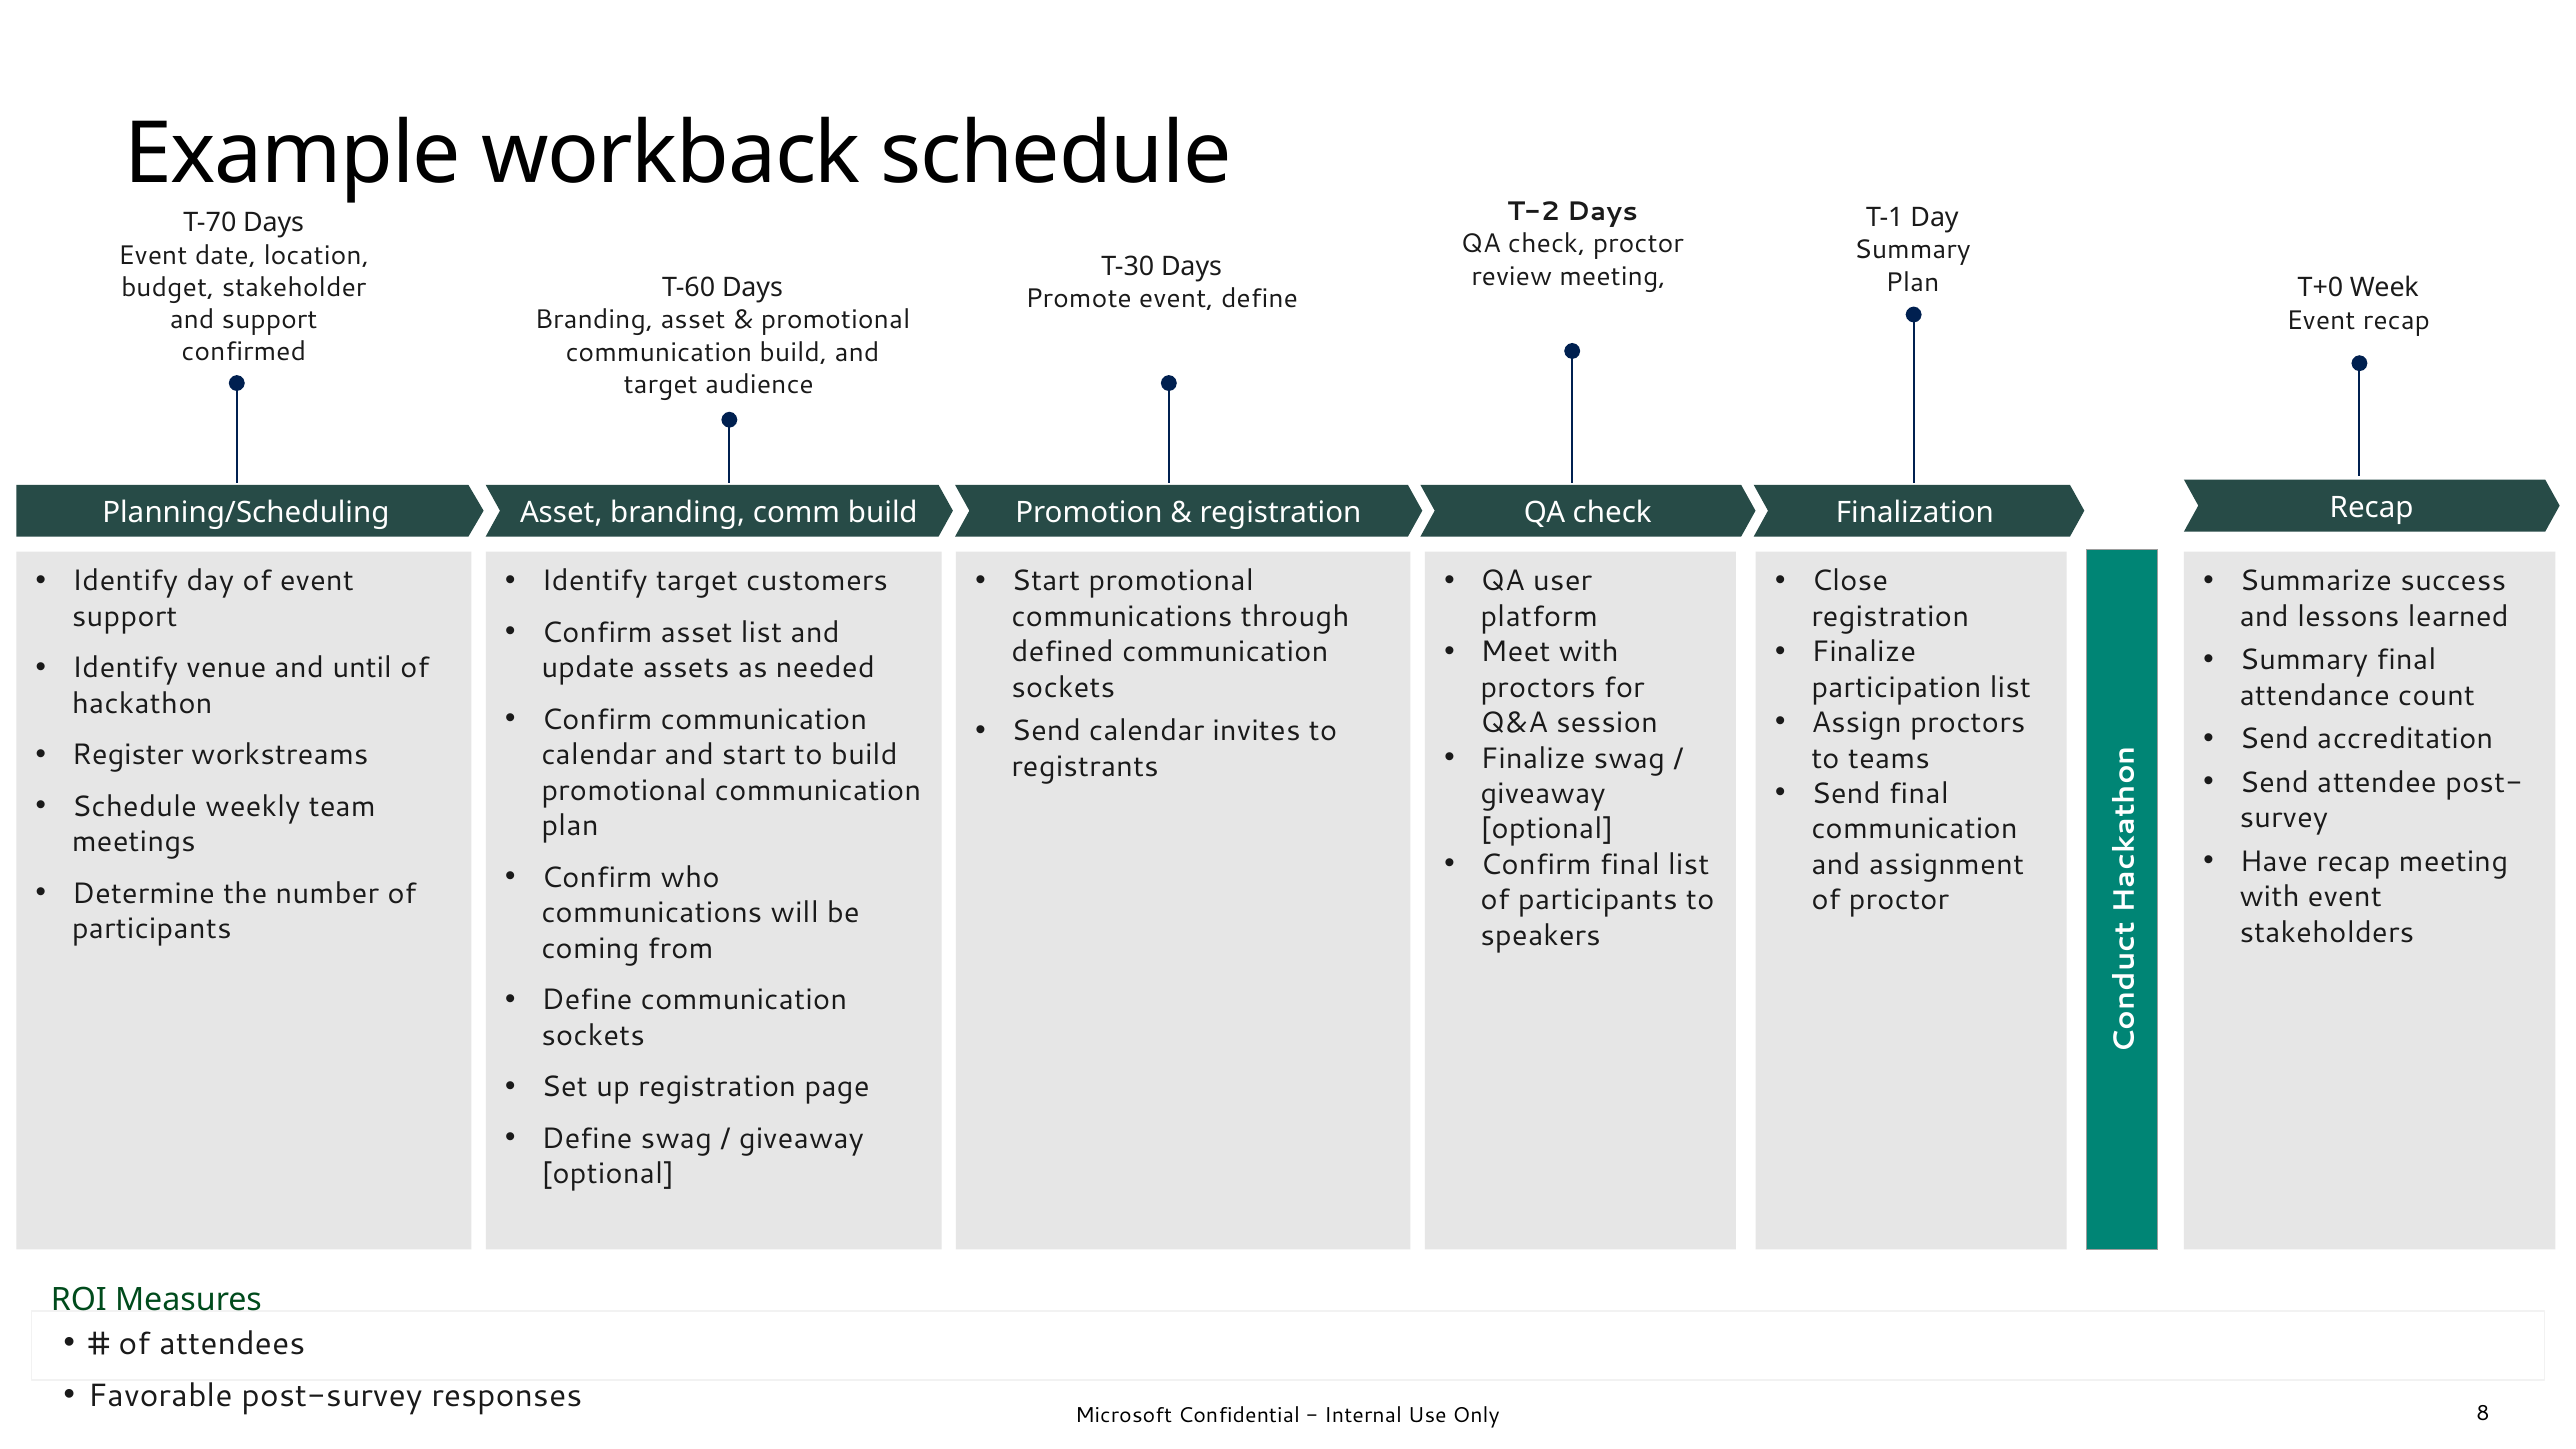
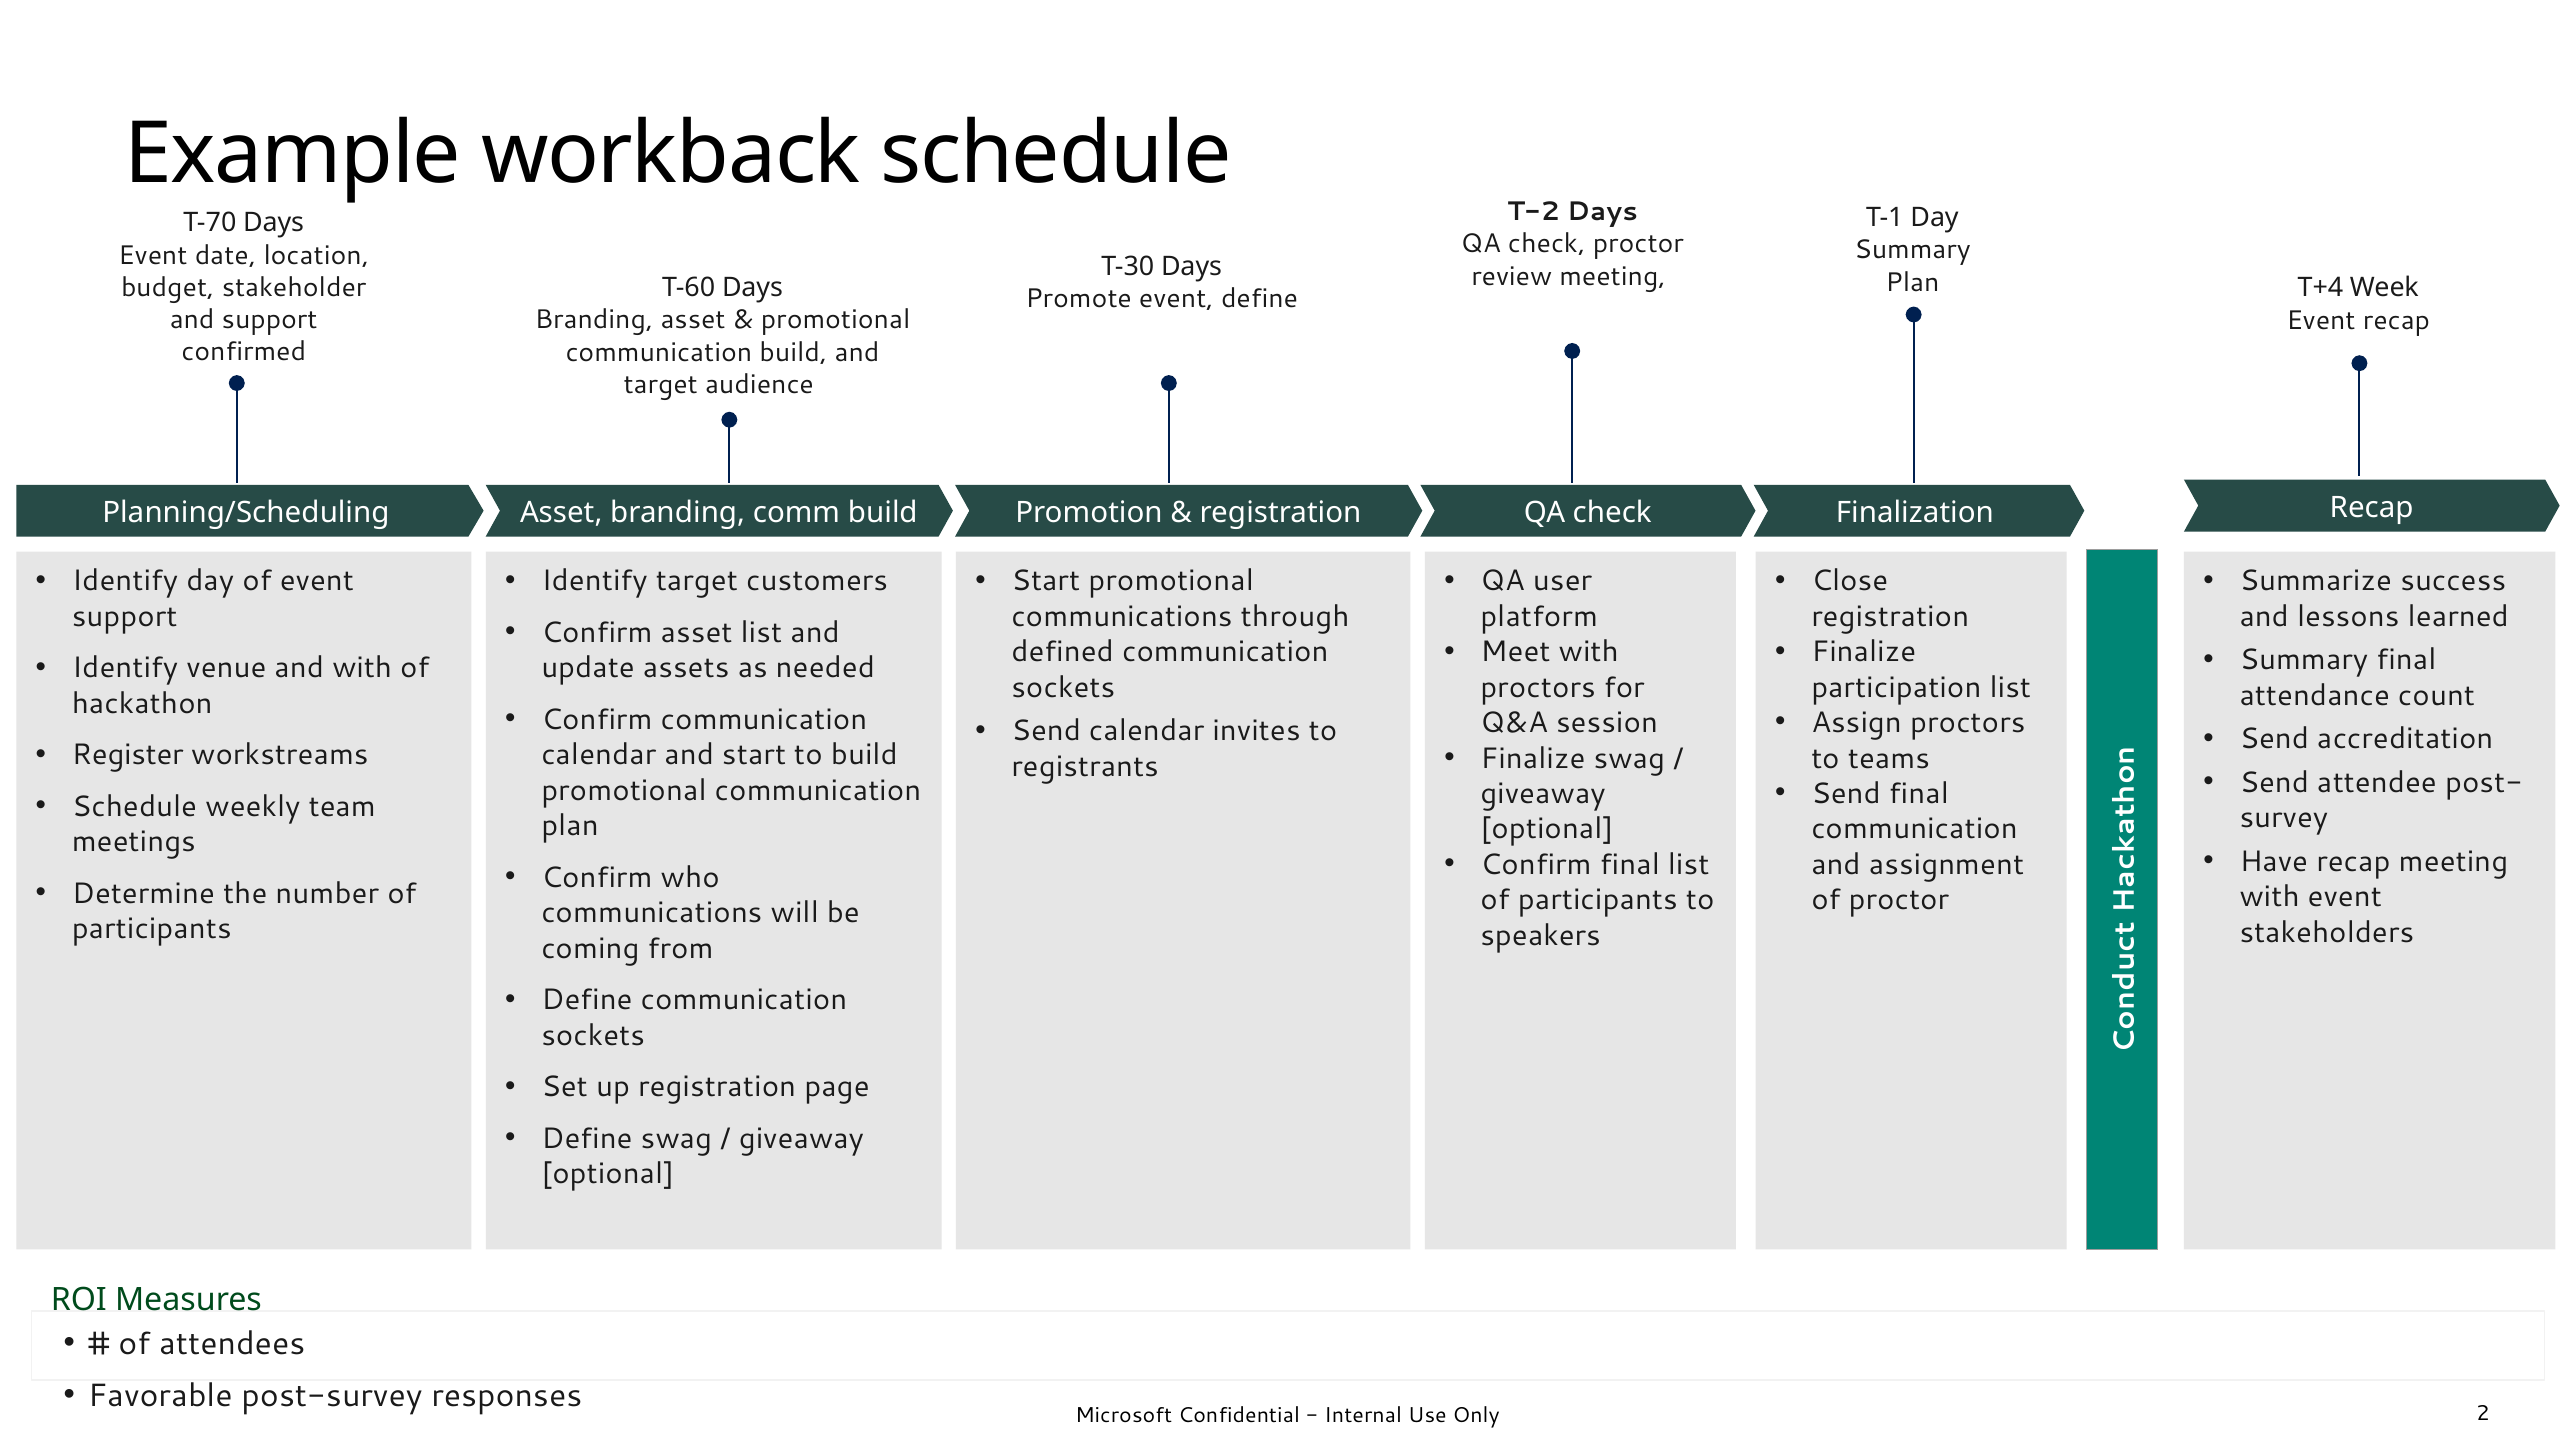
T+0: T+0 -> T+4
and until: until -> with
8: 8 -> 2
